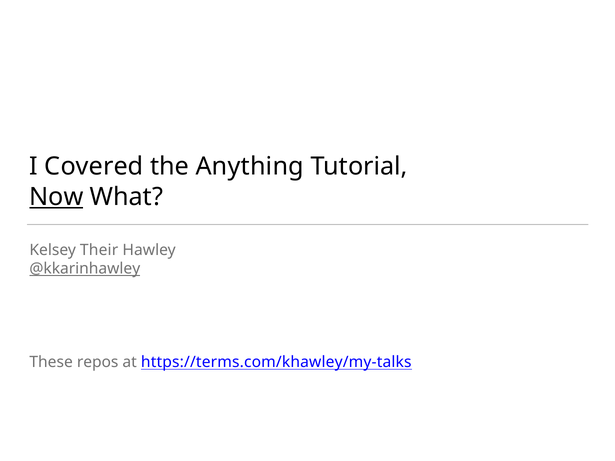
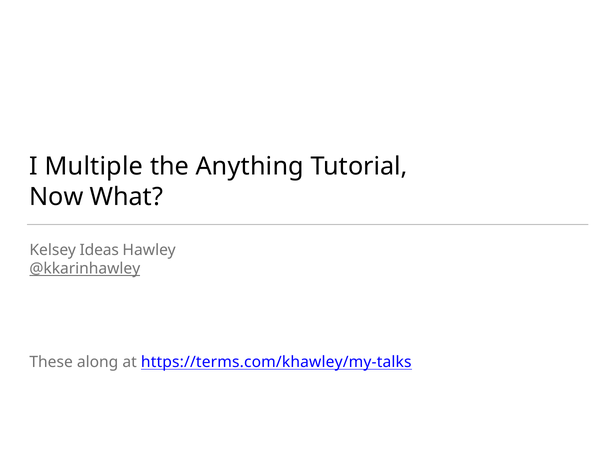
Covered: Covered -> Multiple
Now underline: present -> none
Their: Their -> Ideas
repos: repos -> along
